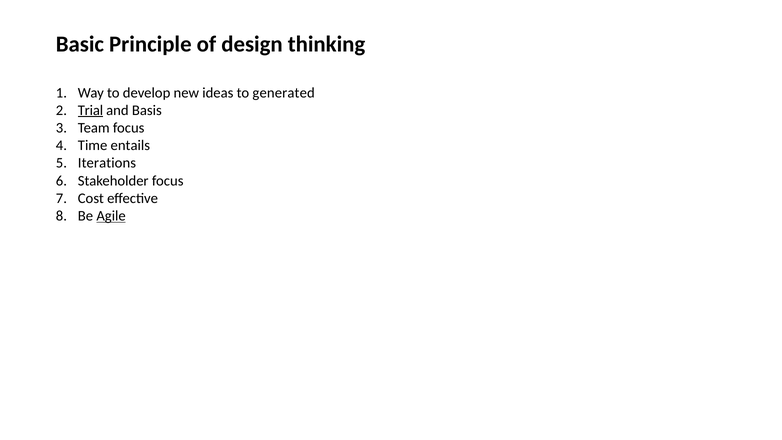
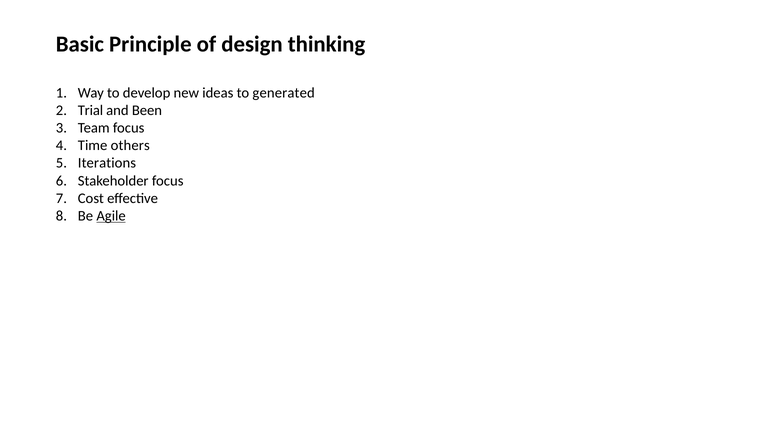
Trial underline: present -> none
Basis: Basis -> Been
entails: entails -> others
